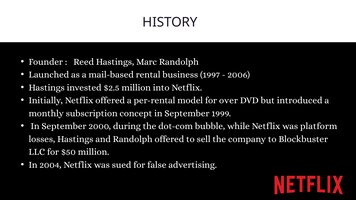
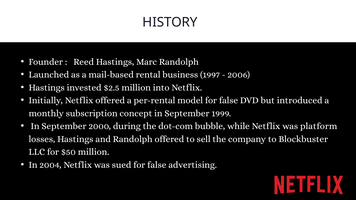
model for over: over -> false
